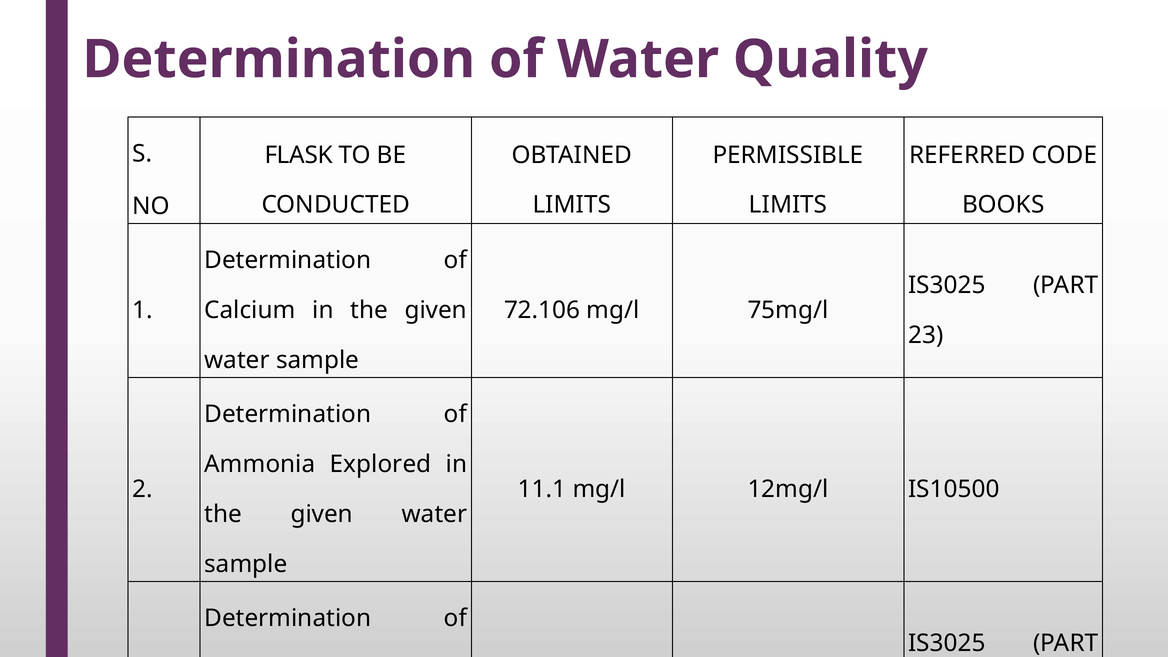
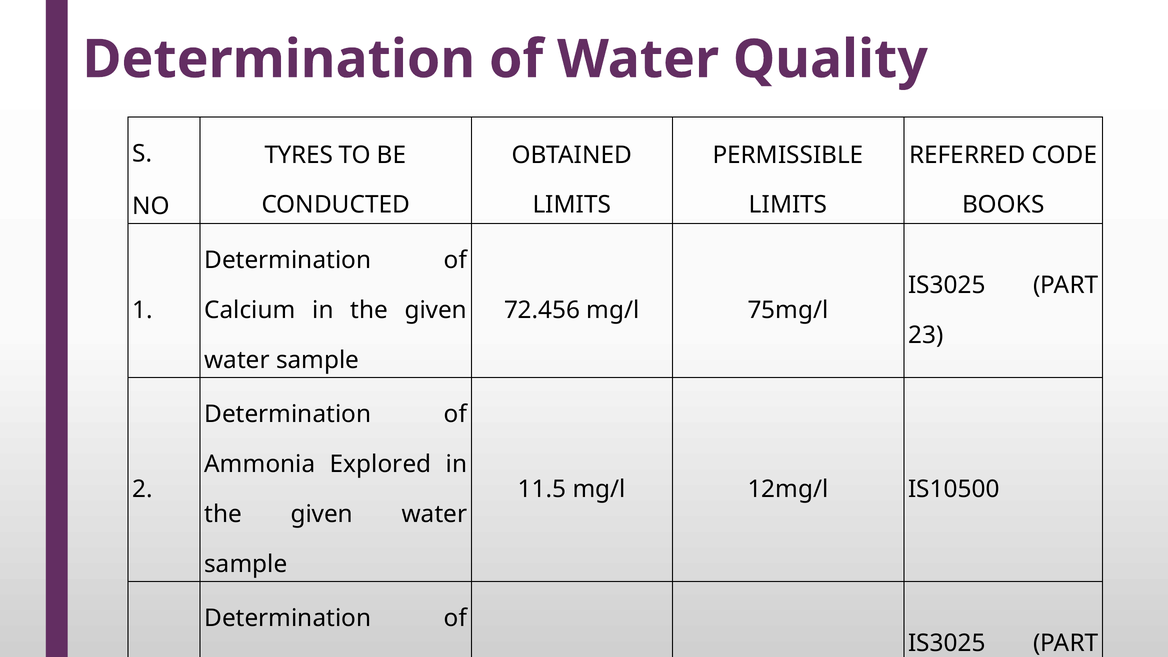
FLASK: FLASK -> TYRES
72.106: 72.106 -> 72.456
11.1: 11.1 -> 11.5
